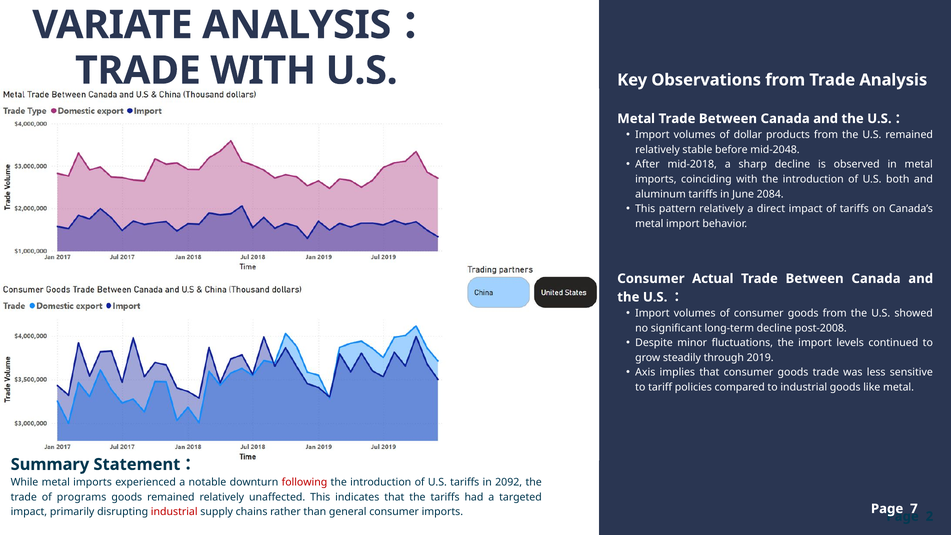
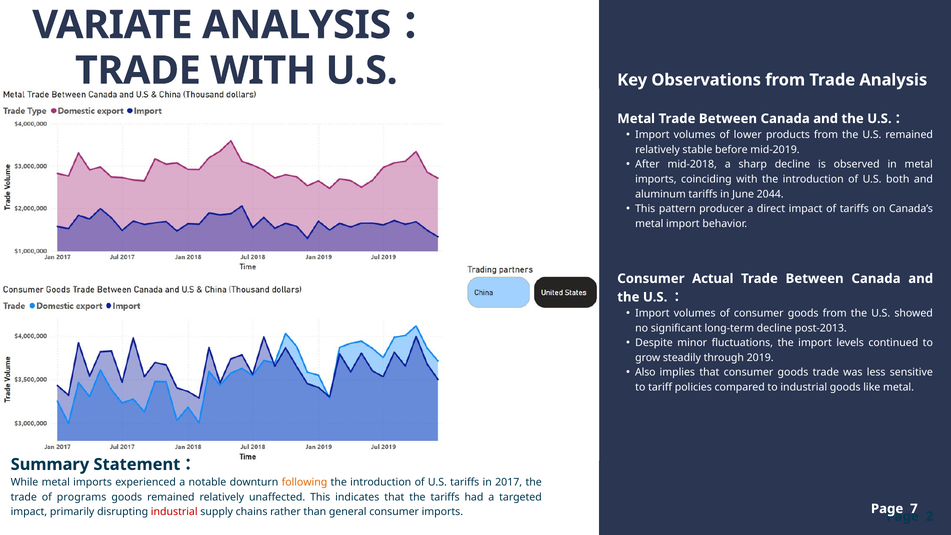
dollar: dollar -> lower
mid-2048: mid-2048 -> mid-2019
2084: 2084 -> 2044
pattern relatively: relatively -> producer
post-2008: post-2008 -> post-2013
Axis: Axis -> Also
following colour: red -> orange
2092: 2092 -> 2017
